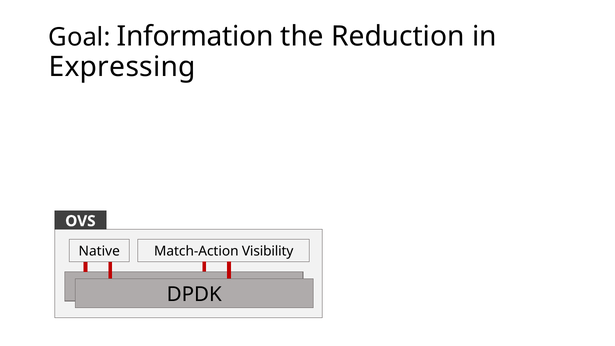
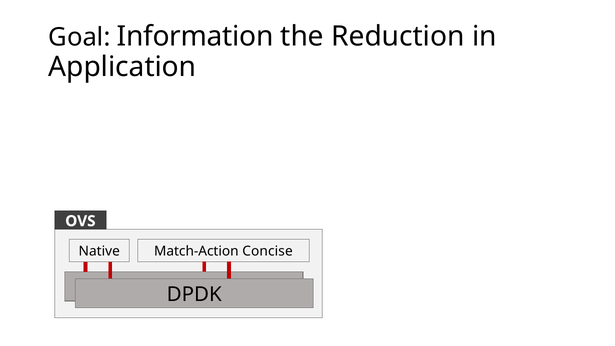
Expressing: Expressing -> Application
Visibility: Visibility -> Concise
